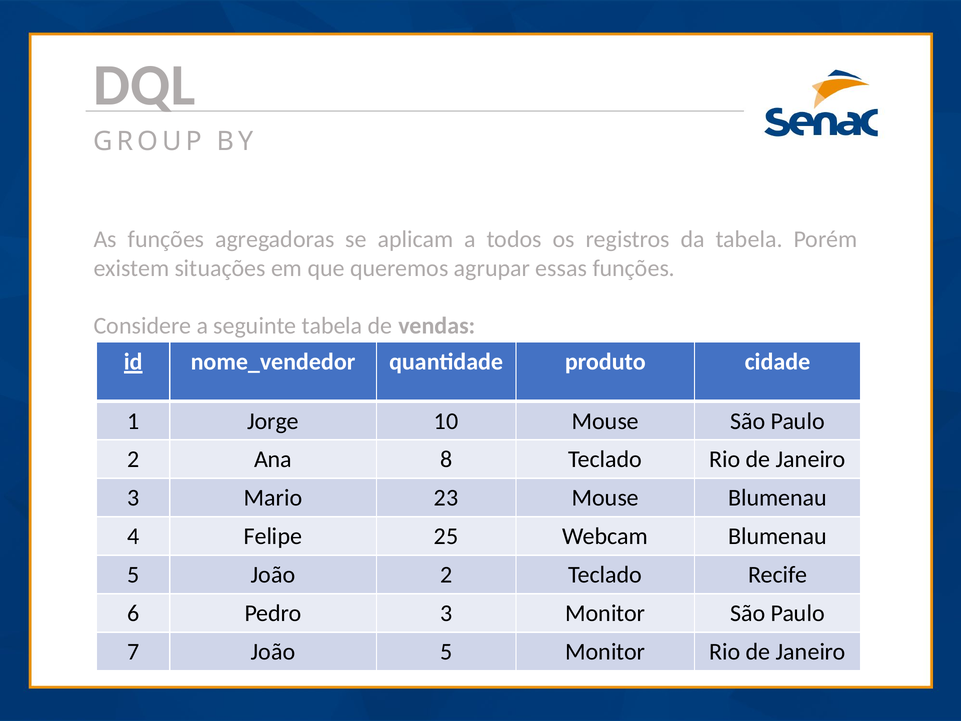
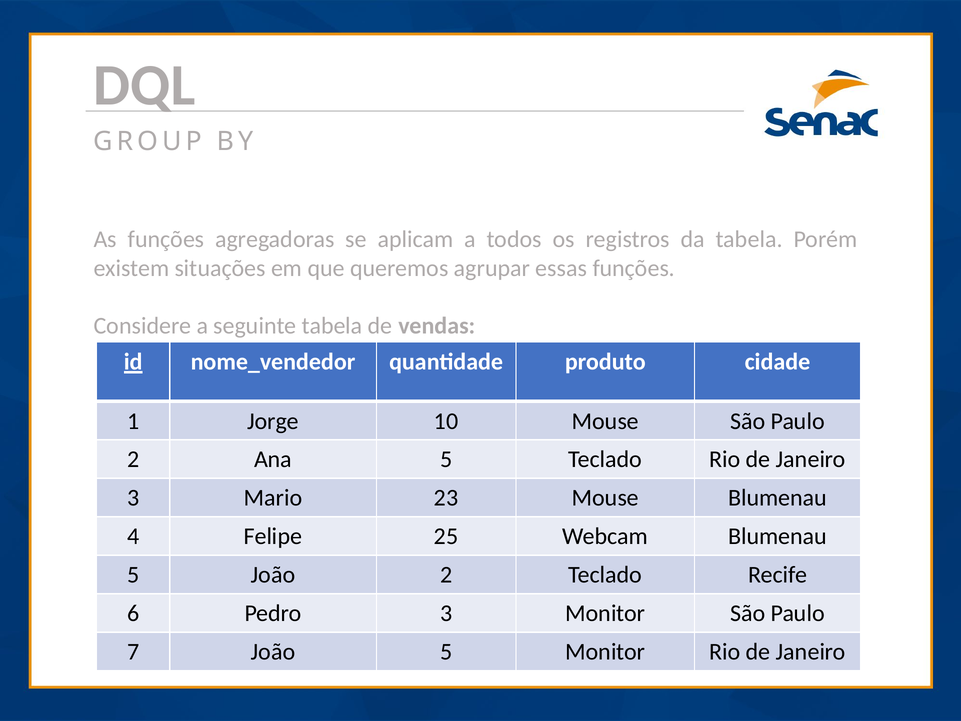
Ana 8: 8 -> 5
